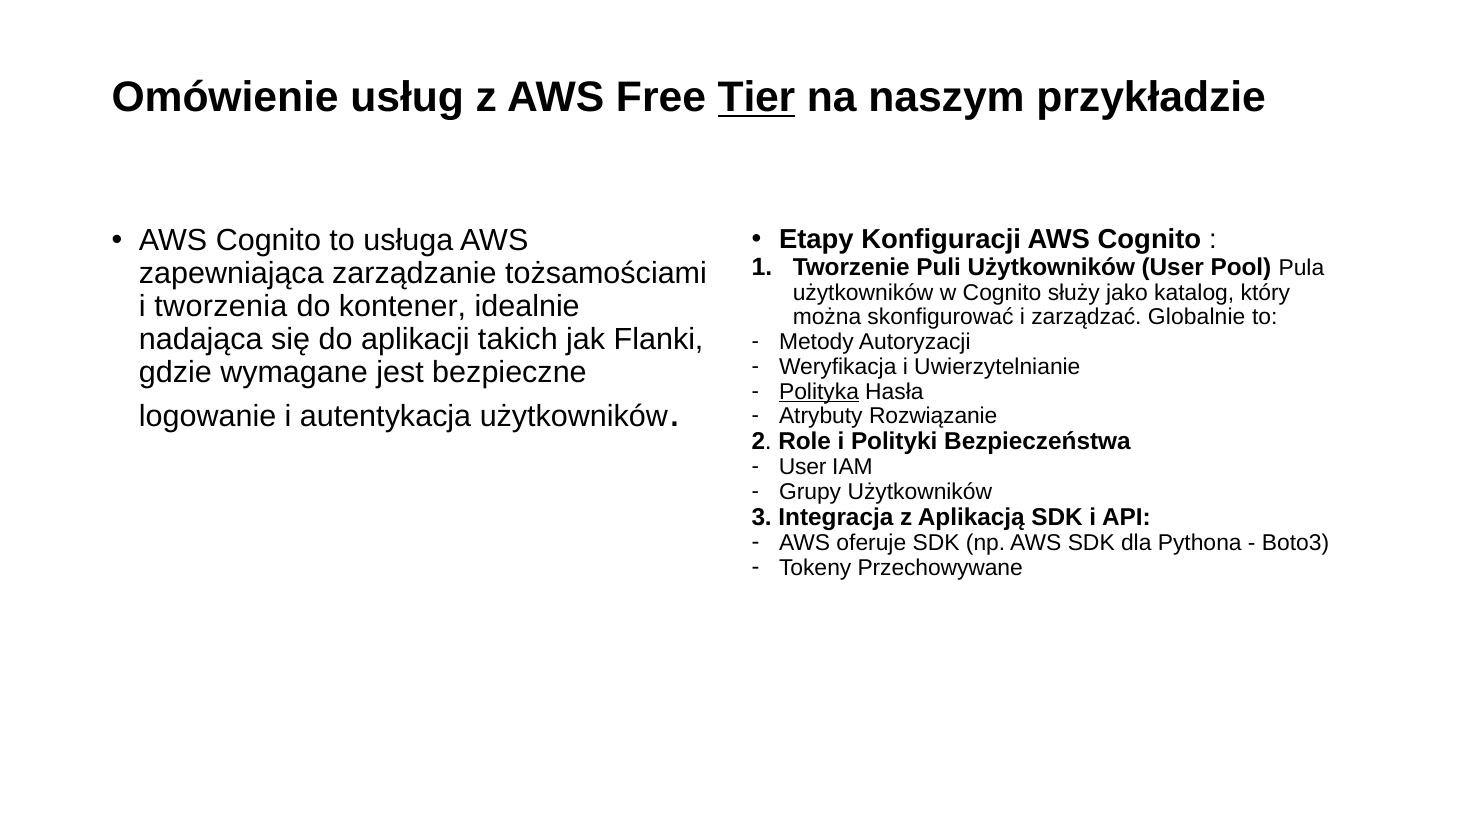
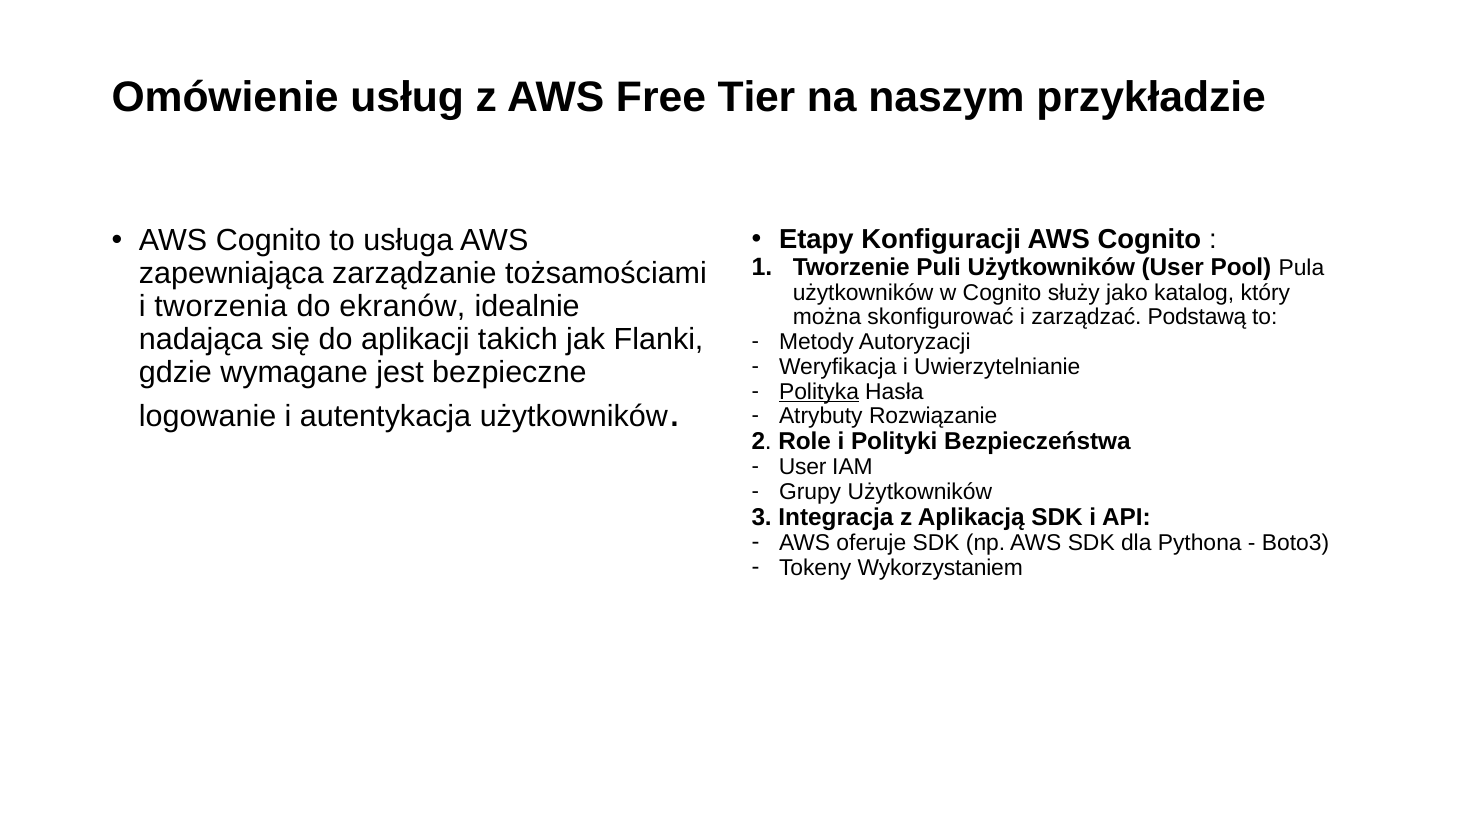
Tier underline: present -> none
kontener: kontener -> ekranów
Globalnie: Globalnie -> Podstawą
Przechowywane: Przechowywane -> Wykorzystaniem
